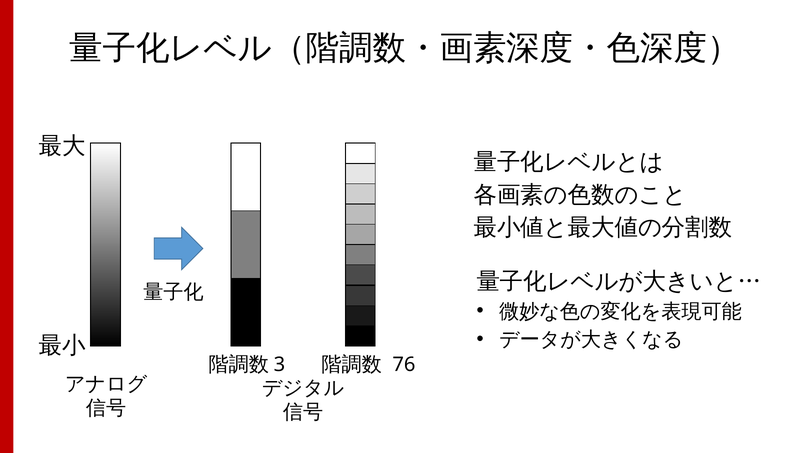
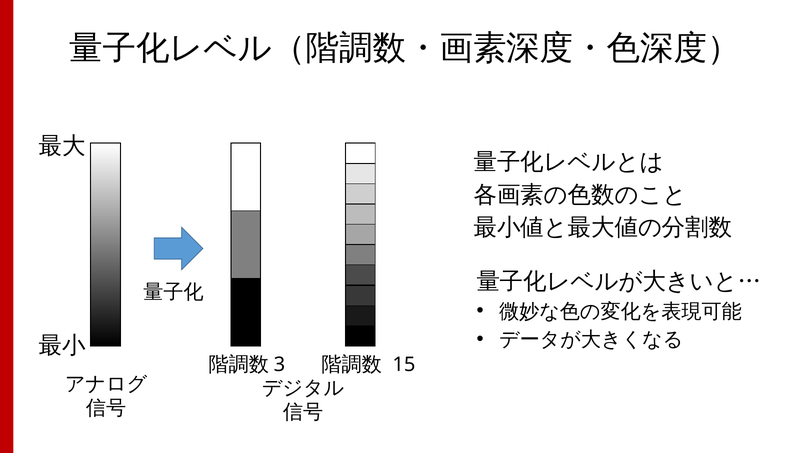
76: 76 -> 15
